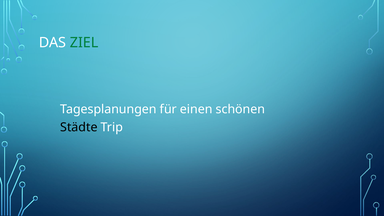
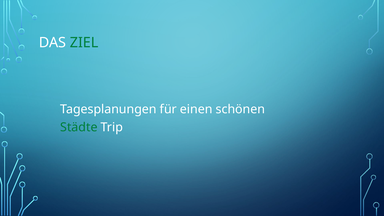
Städte colour: black -> green
